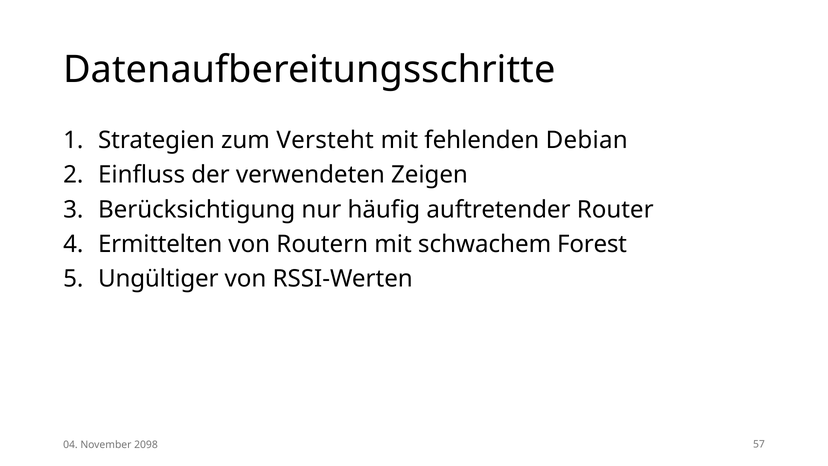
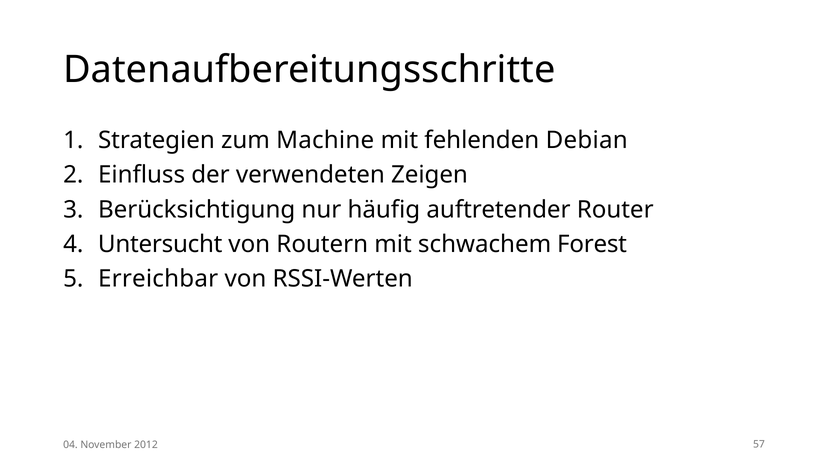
Versteht: Versteht -> Machine
Ermittelten: Ermittelten -> Untersucht
Ungültiger: Ungültiger -> Erreichbar
2098: 2098 -> 2012
